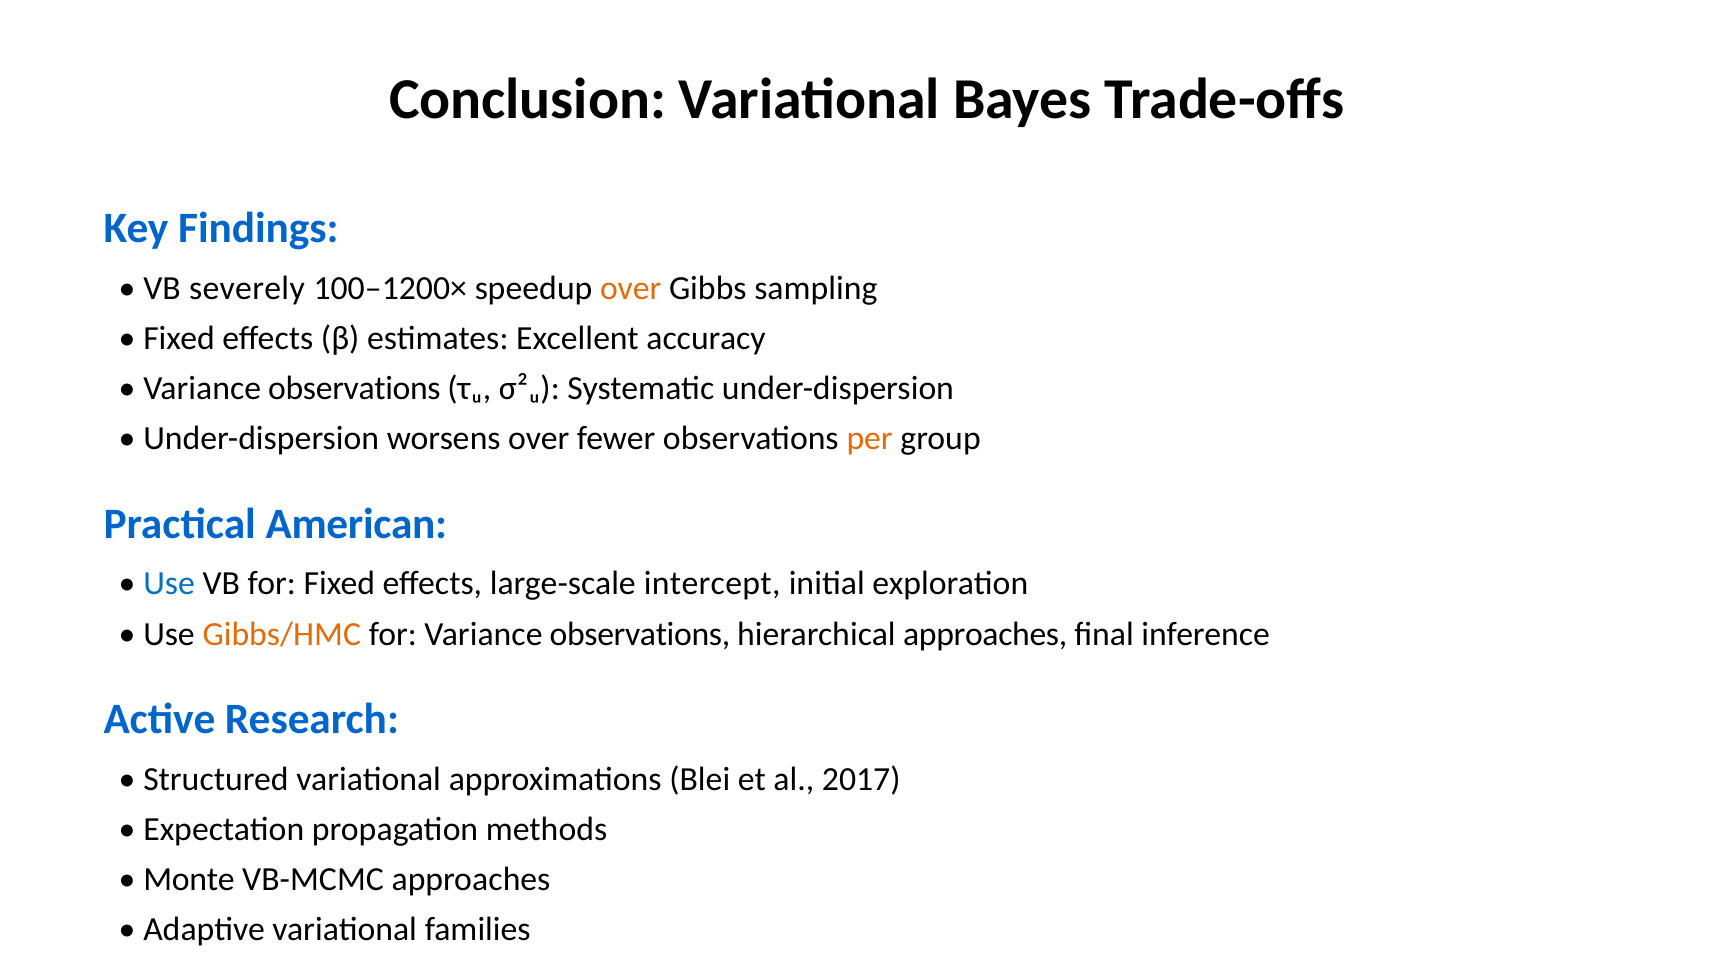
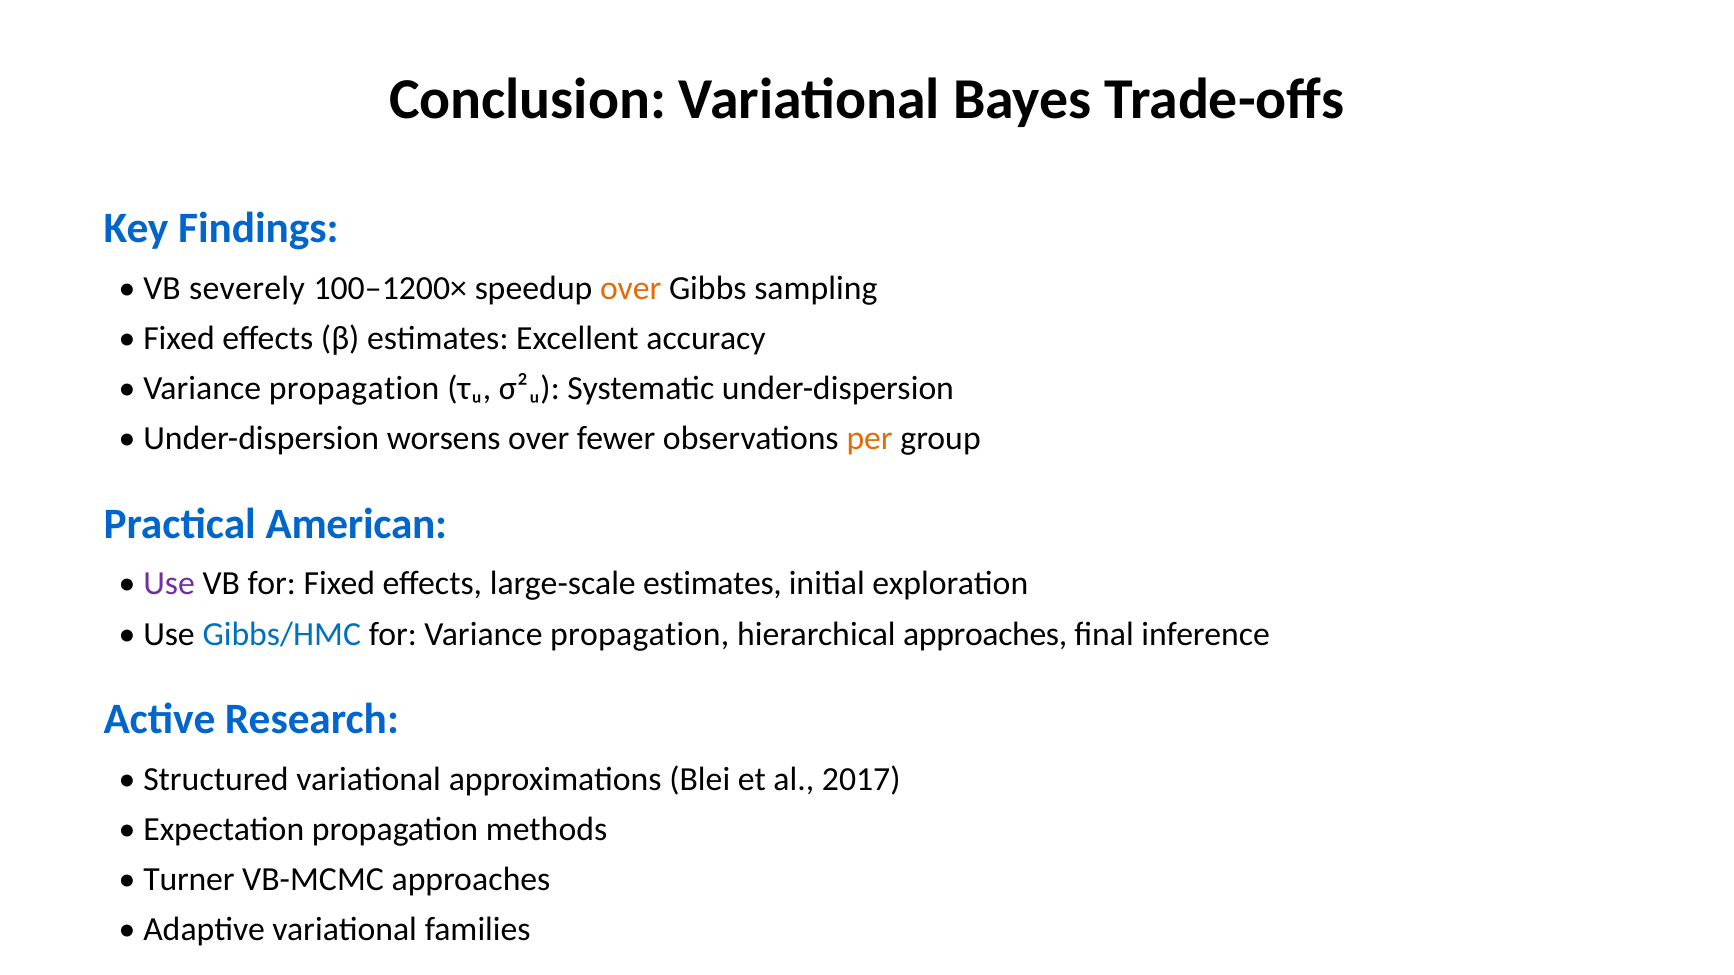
observations at (354, 389): observations -> propagation
Use at (169, 584) colour: blue -> purple
large-scale intercept: intercept -> estimates
Gibbs/HMC colour: orange -> blue
for Variance observations: observations -> propagation
Monte: Monte -> Turner
